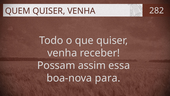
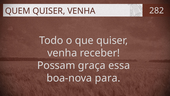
assim: assim -> graça
